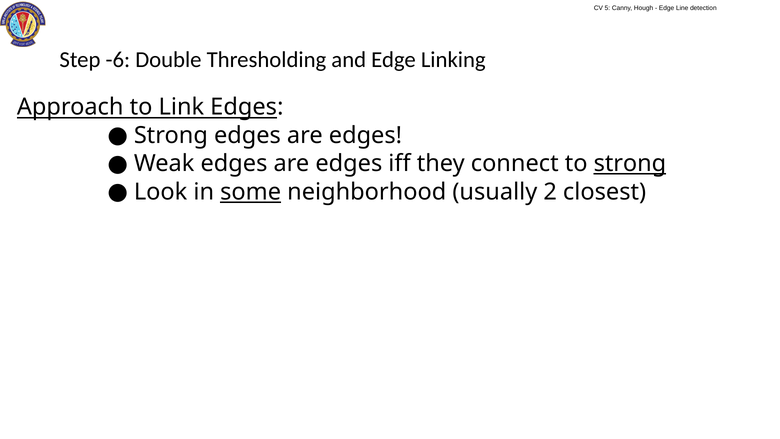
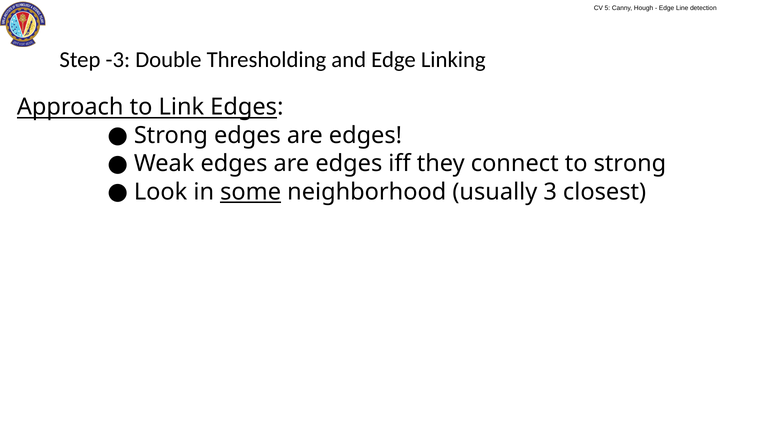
-6: -6 -> -3
strong at (630, 164) underline: present -> none
2: 2 -> 3
